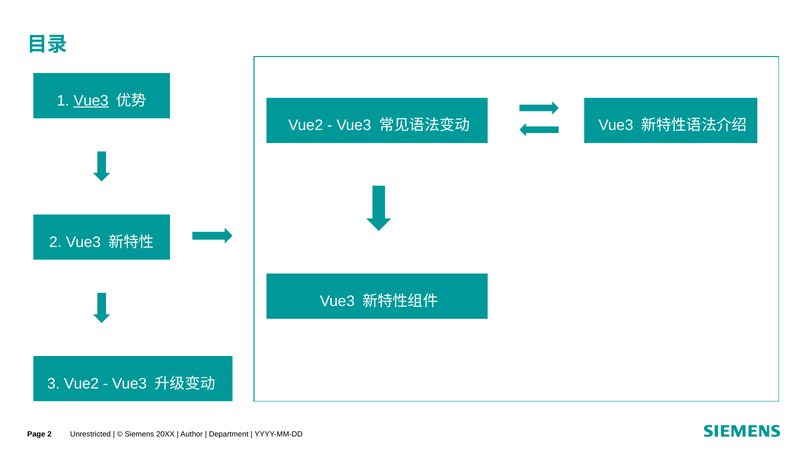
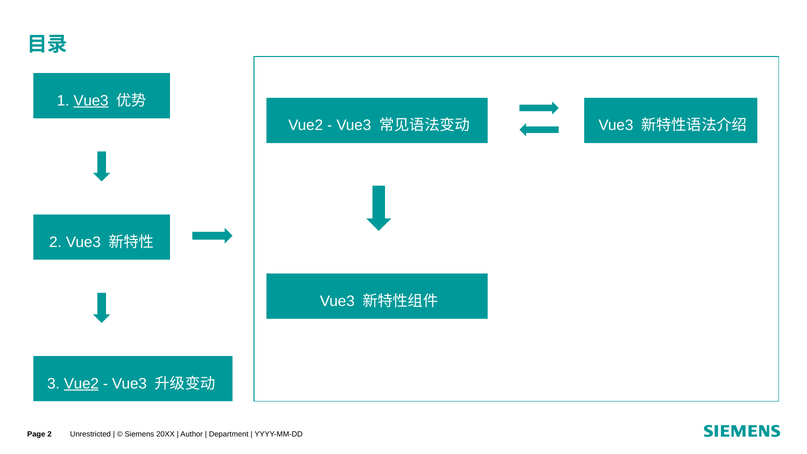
Vue2 at (81, 384) underline: none -> present
